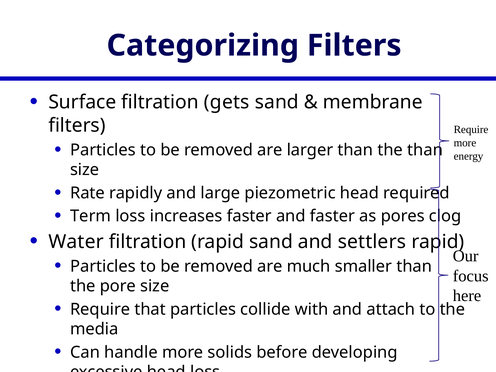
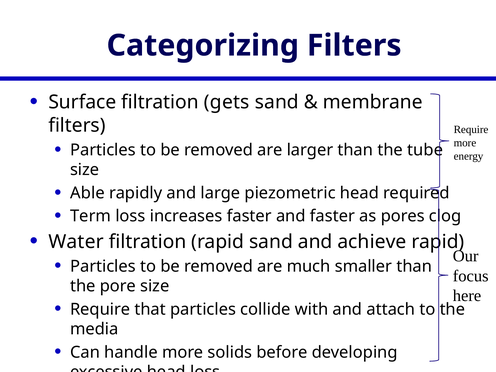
the than: than -> tube
Rate at (88, 193): Rate -> Able
settlers: settlers -> achieve
